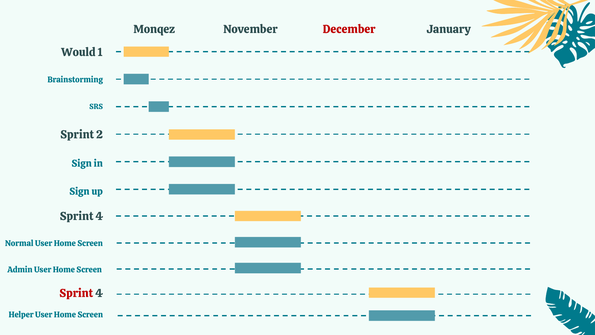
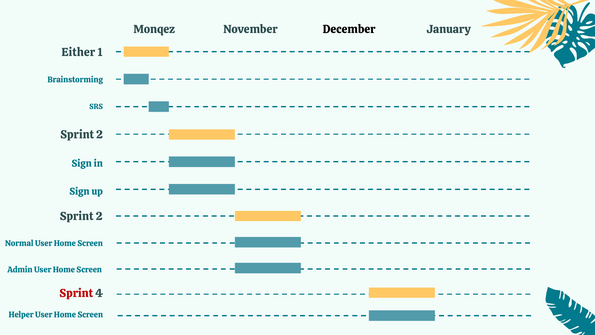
December colour: red -> black
Would: Would -> Either
4 at (99, 216): 4 -> 2
